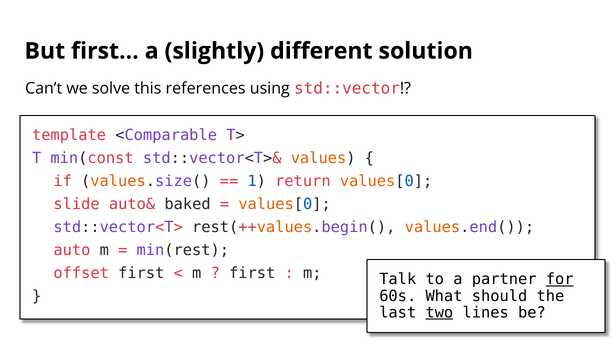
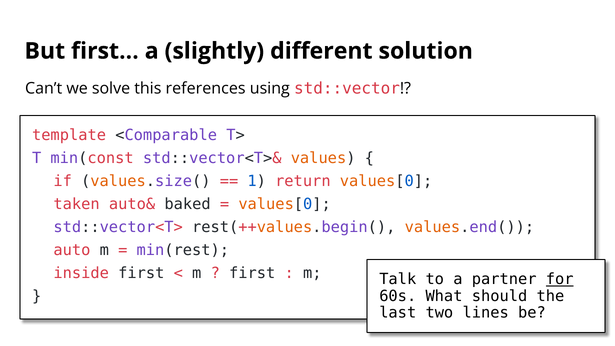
slide: slide -> taken
offset: offset -> inside
two underline: present -> none
